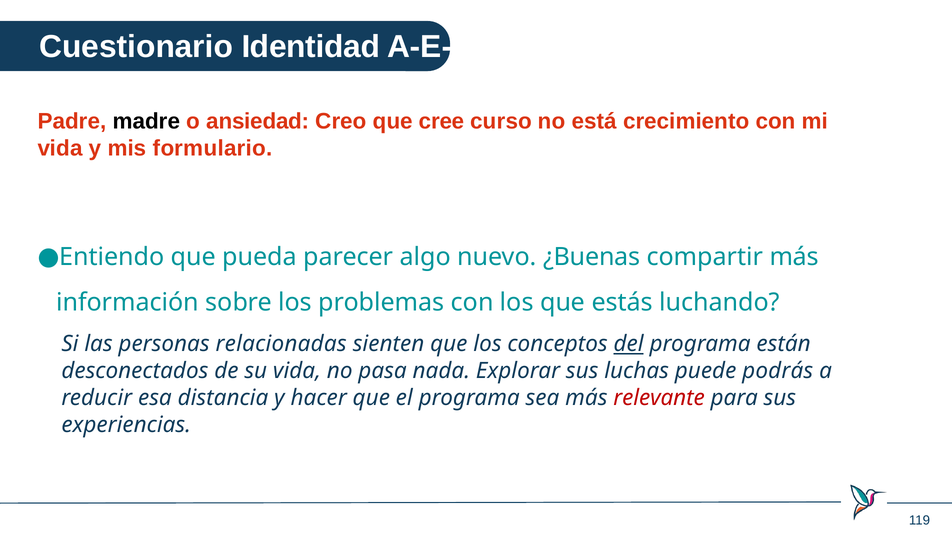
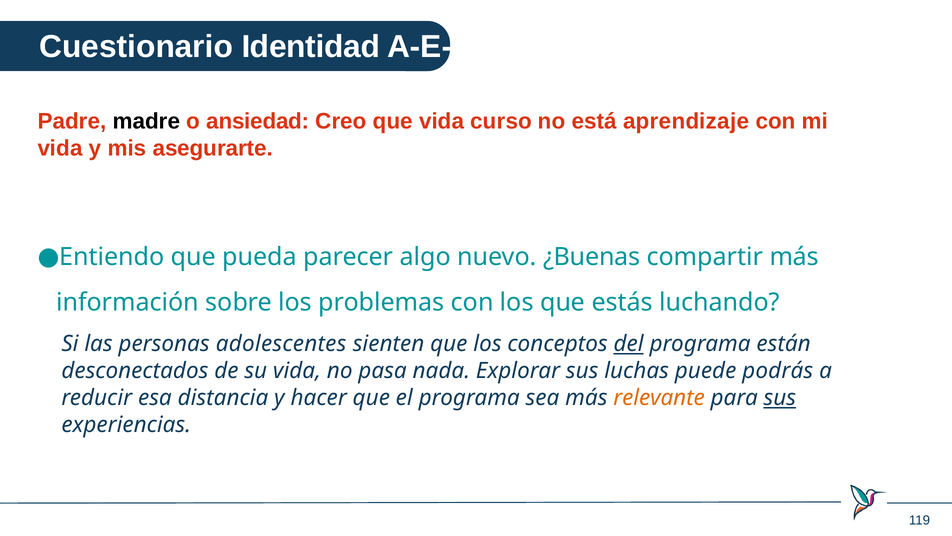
que cree: cree -> vida
crecimiento: crecimiento -> aprendizaje
formulario: formulario -> asegurarte
relacionadas: relacionadas -> adolescentes
relevante colour: red -> orange
sus at (780, 398) underline: none -> present
